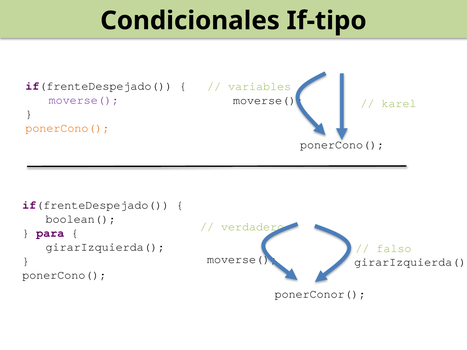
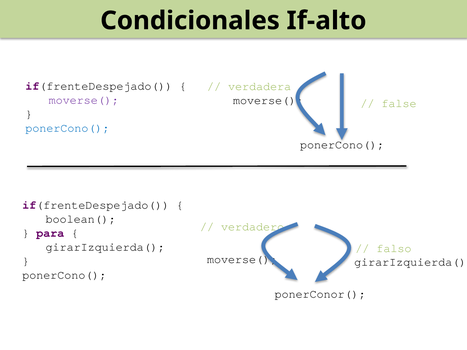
If-tipo: If-tipo -> If-alto
variables: variables -> verdadera
karel: karel -> false
ponerCono( at (67, 128) colour: orange -> blue
